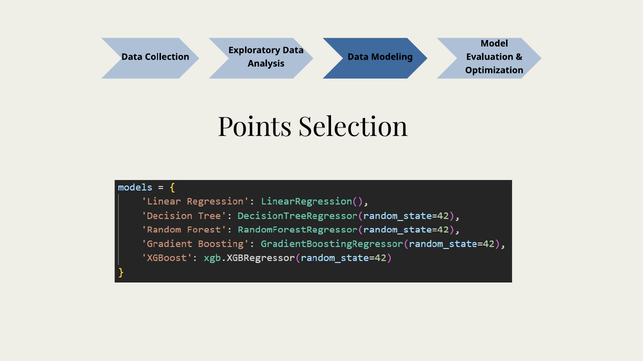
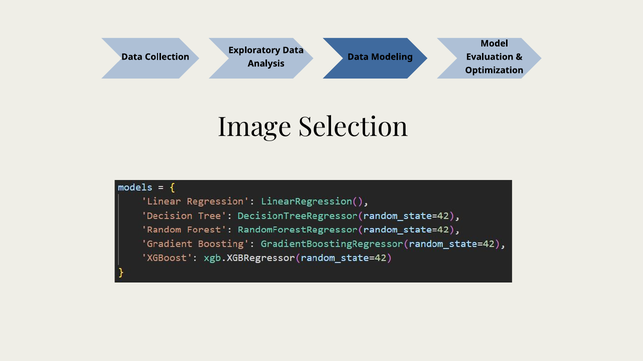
Points: Points -> Image
